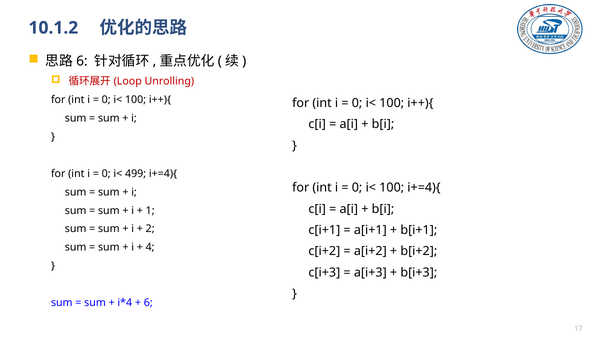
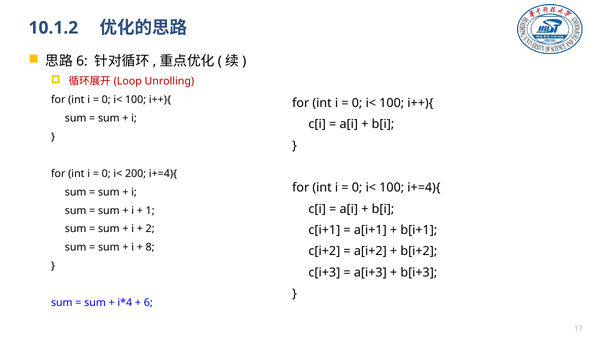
499: 499 -> 200
4: 4 -> 8
